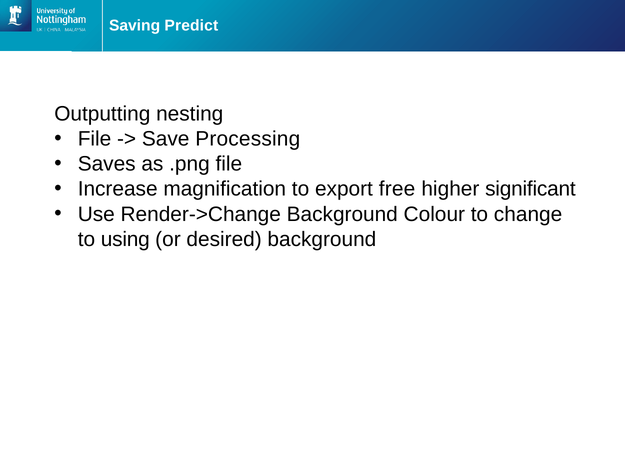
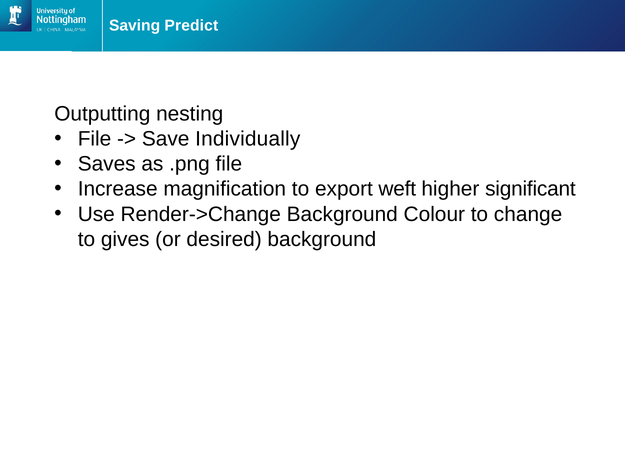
Processing: Processing -> Individually
free: free -> weft
using: using -> gives
